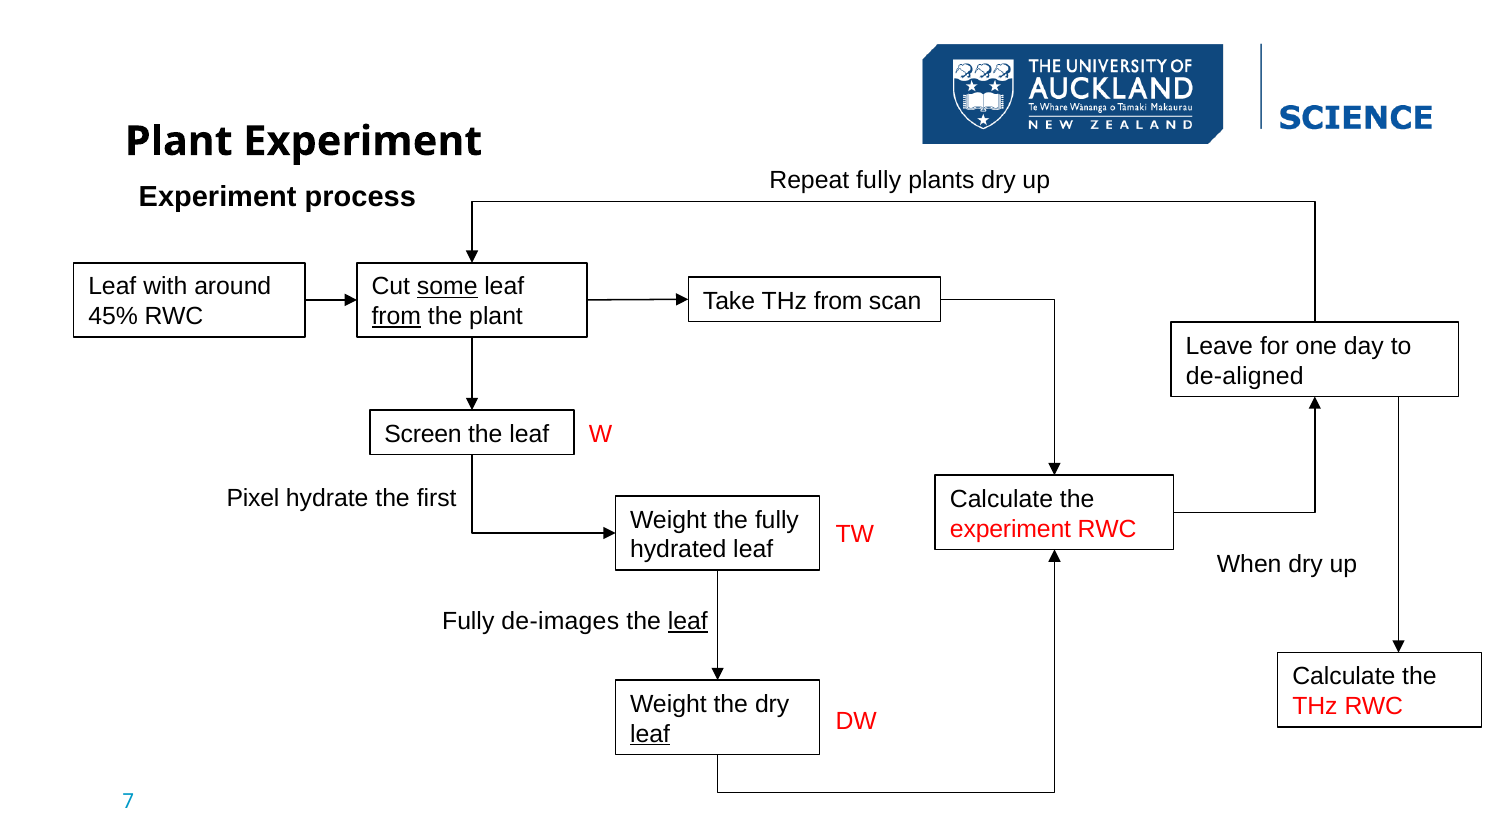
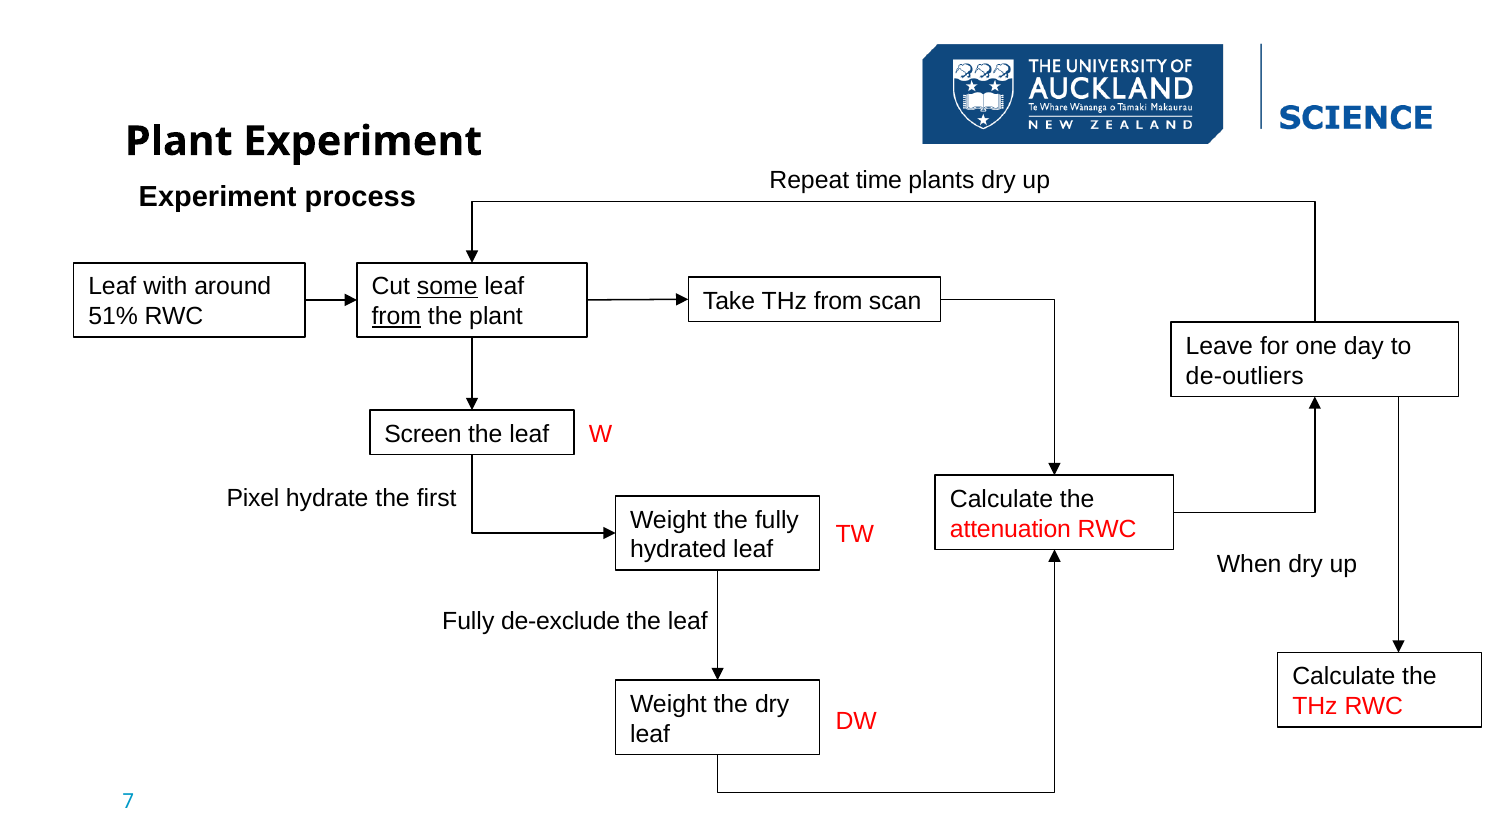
Repeat fully: fully -> time
45%: 45% -> 51%
de-aligned: de-aligned -> de-outliers
experiment at (1010, 529): experiment -> attenuation
de-images: de-images -> de-exclude
leaf at (688, 621) underline: present -> none
leaf at (650, 734) underline: present -> none
